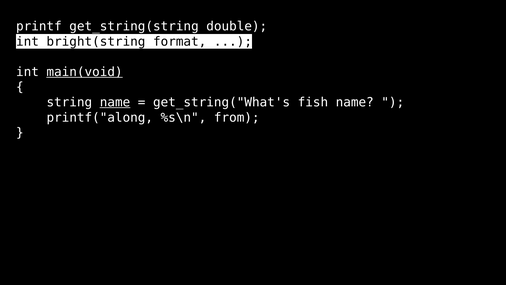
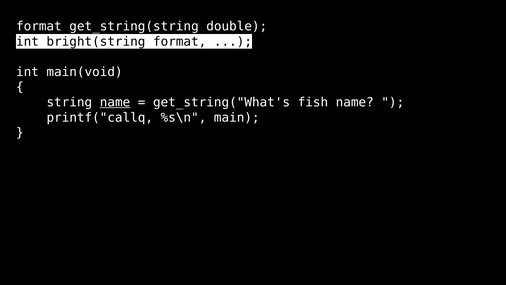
printf at (39, 26): printf -> format
main(void underline: present -> none
printf("along: printf("along -> printf("callq
from: from -> main
